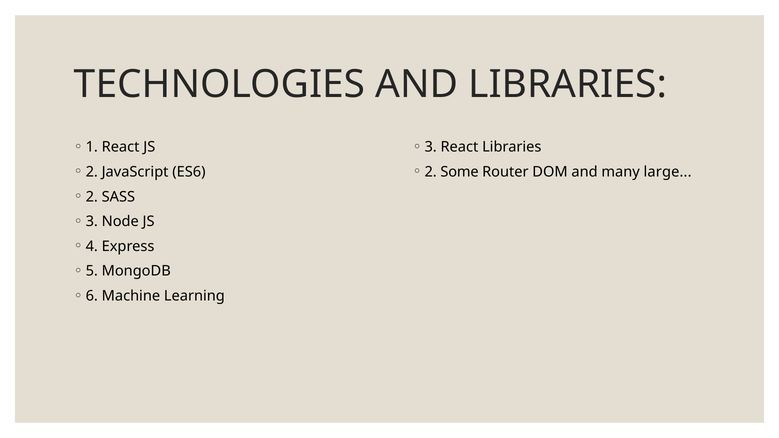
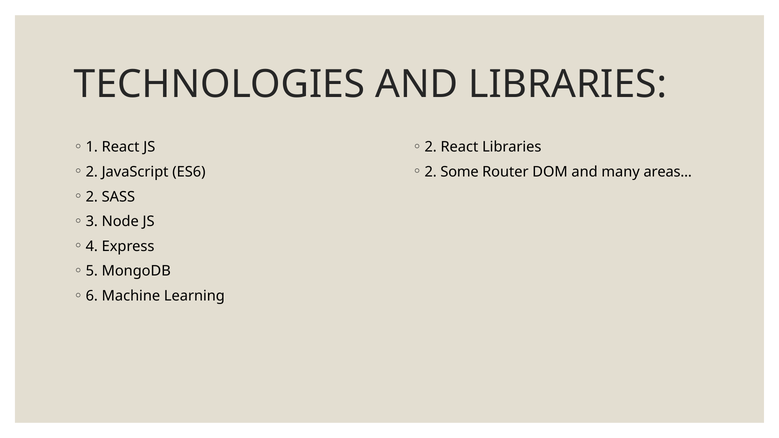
3 at (431, 147): 3 -> 2
large: large -> areas
